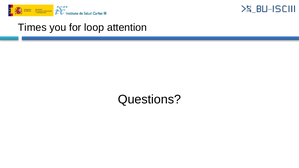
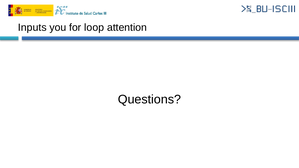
Times: Times -> Inputs
